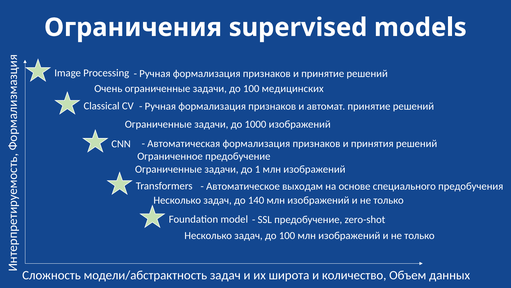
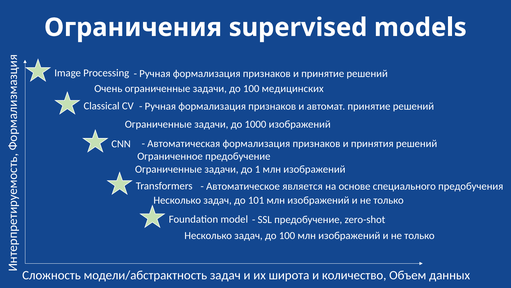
выходам: выходам -> является
140: 140 -> 101
